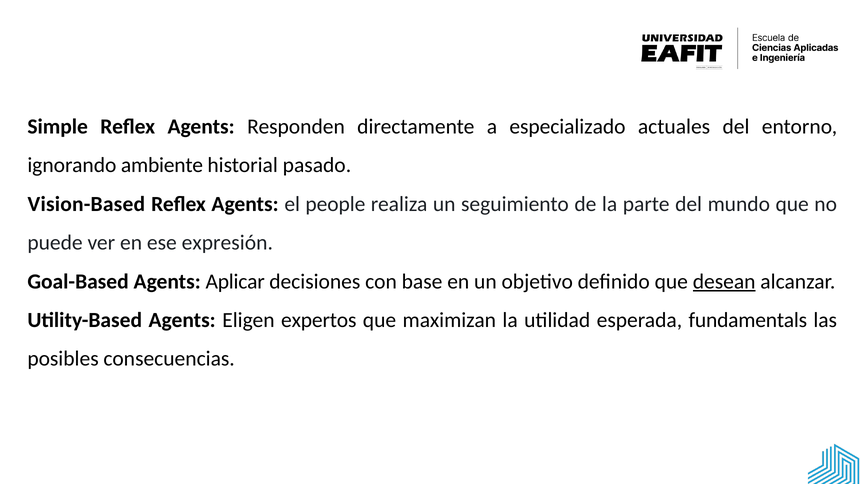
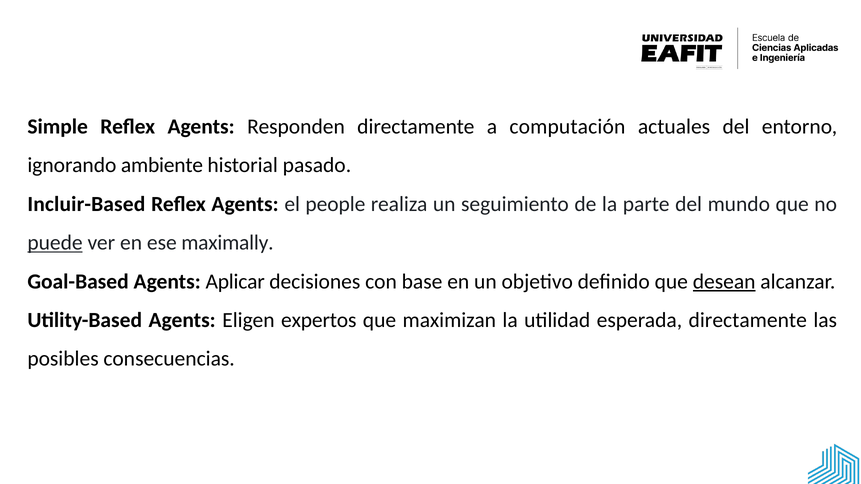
especializado: especializado -> computación
Vision-Based: Vision-Based -> Incluir-Based
puede underline: none -> present
expresión: expresión -> maximally
esperada fundamentals: fundamentals -> directamente
